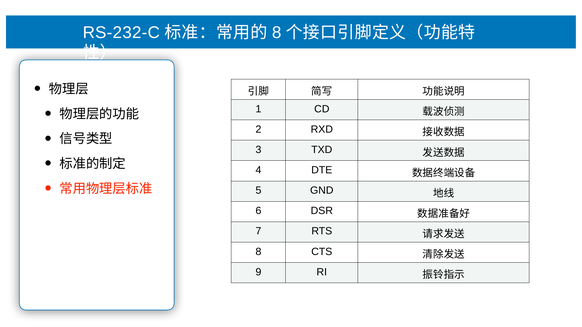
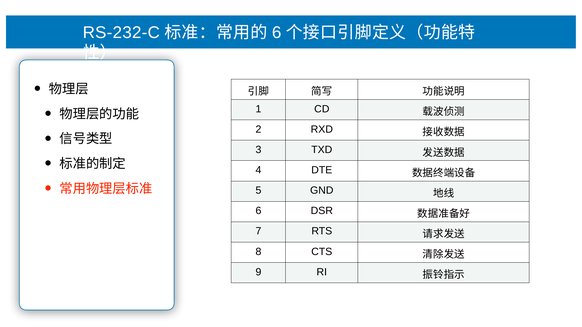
8 at (277, 32): 8 -> 6
